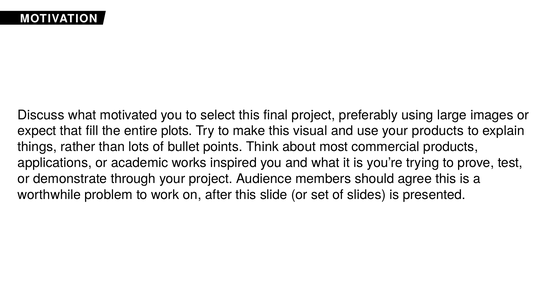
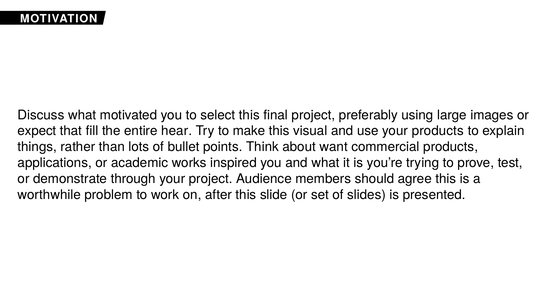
plots: plots -> hear
most: most -> want
